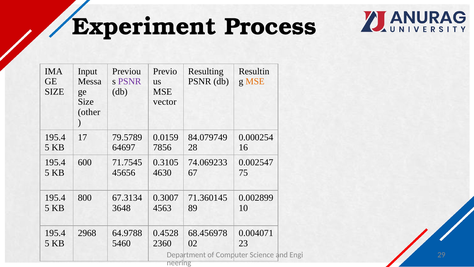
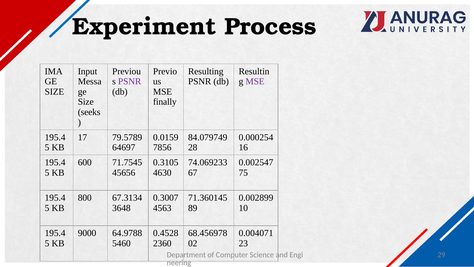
MSE at (255, 81) colour: orange -> purple
vector: vector -> finally
other: other -> seeks
2968: 2968 -> 9000
